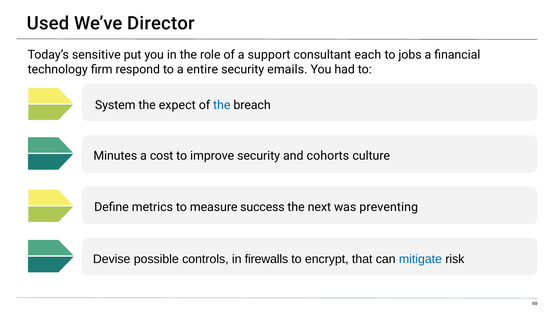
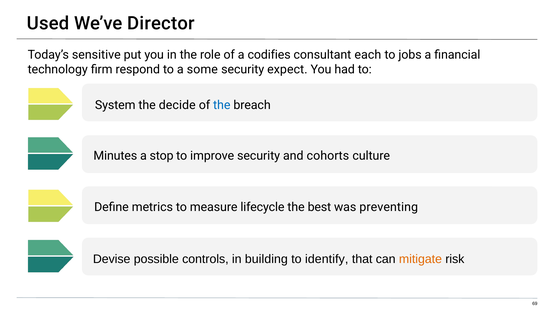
support: support -> codifies
entire: entire -> some
emails: emails -> expect
expect: expect -> decide
cost: cost -> stop
success: success -> lifecycle
next: next -> best
firewalls: firewalls -> building
encrypt: encrypt -> identify
mitigate colour: blue -> orange
